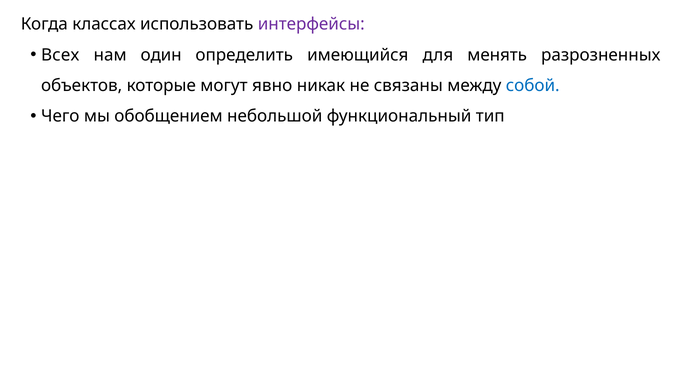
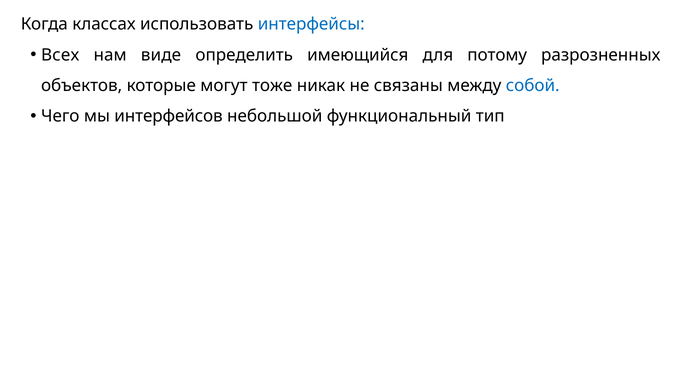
интерфейсы colour: purple -> blue
один: один -> виде
менять: менять -> потому
явно: явно -> тоже
обобщением: обобщением -> интерфейсов
